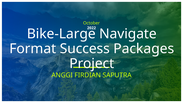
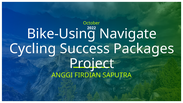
Bike-Large: Bike-Large -> Bike-Using
Format: Format -> Cycling
